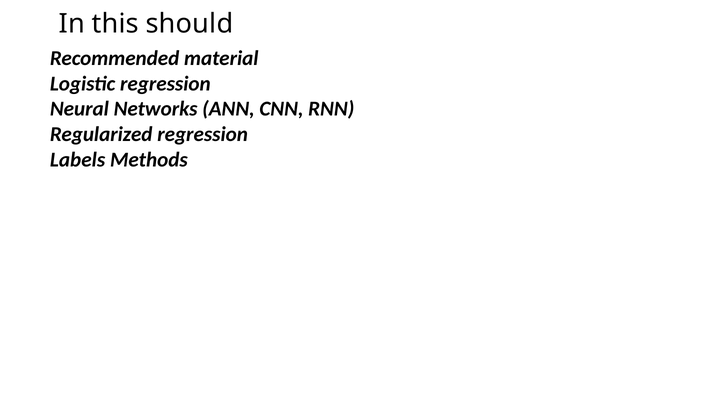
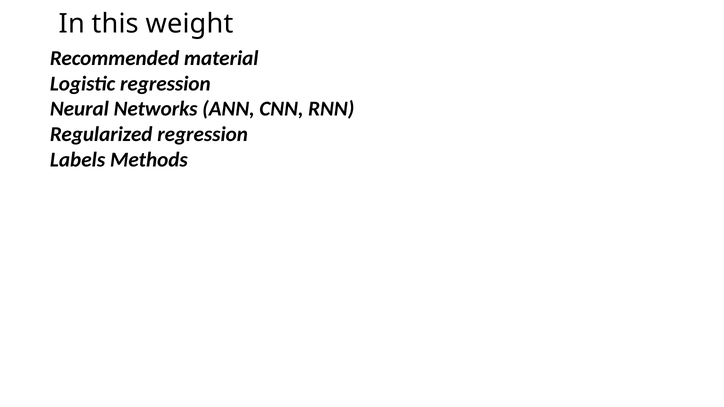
should: should -> weight
